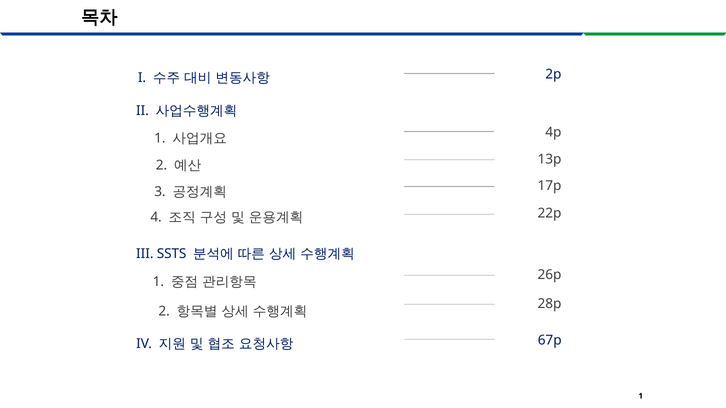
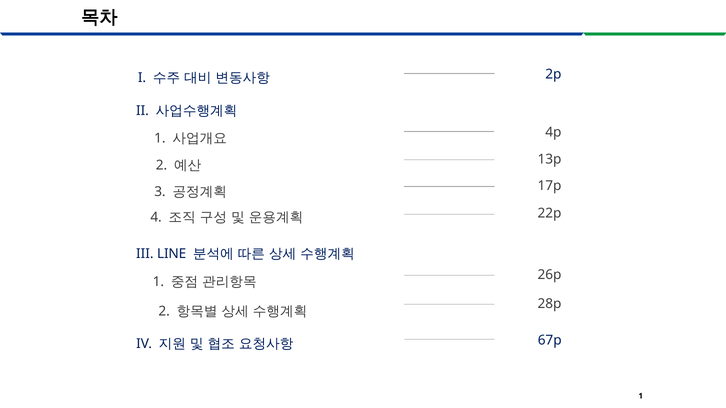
SSTS: SSTS -> LINE
